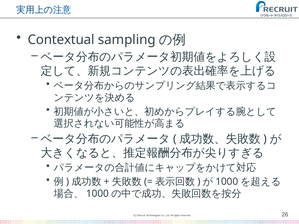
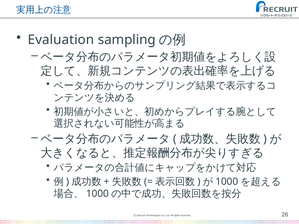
Contextual: Contextual -> Evaluation
